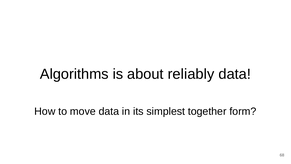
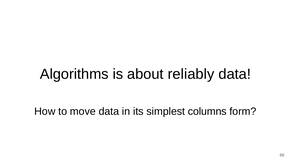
together: together -> columns
